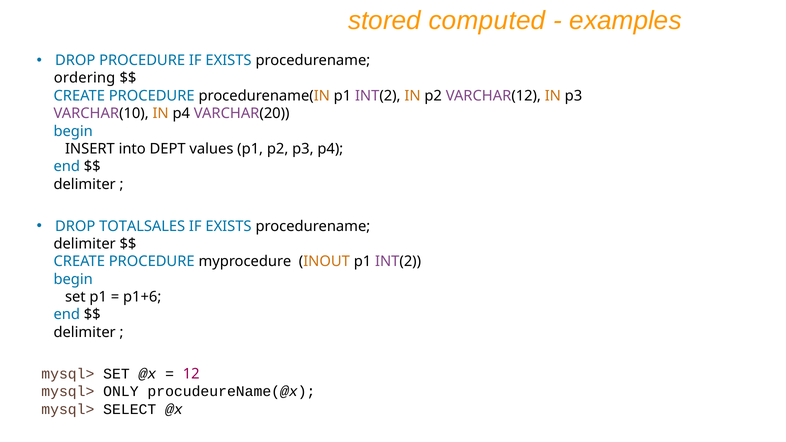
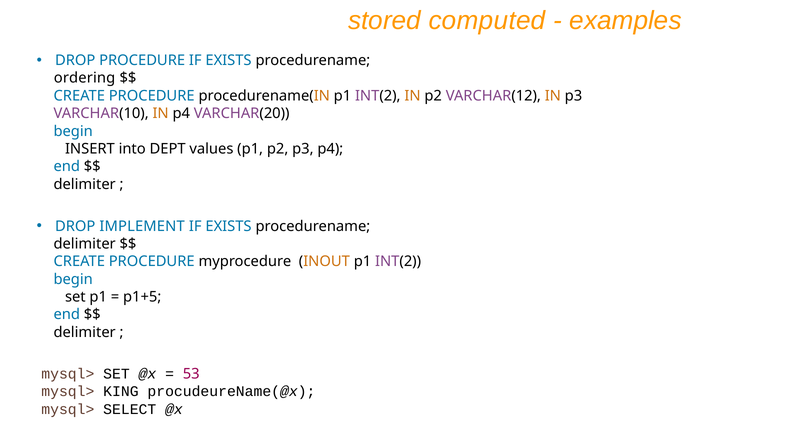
TOTALSALES: TOTALSALES -> IMPLEMENT
p1+6: p1+6 -> p1+5
12: 12 -> 53
ONLY: ONLY -> KING
